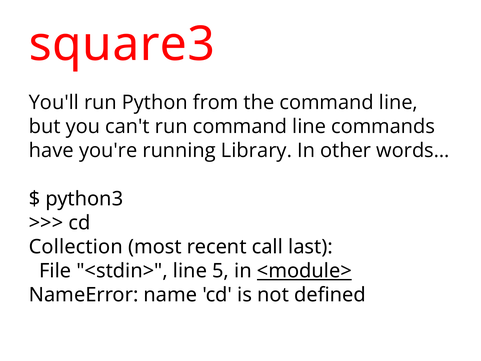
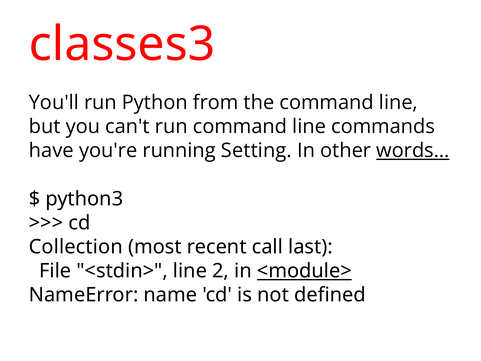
square3: square3 -> classes3
Library: Library -> Setting
words… underline: none -> present
5: 5 -> 2
